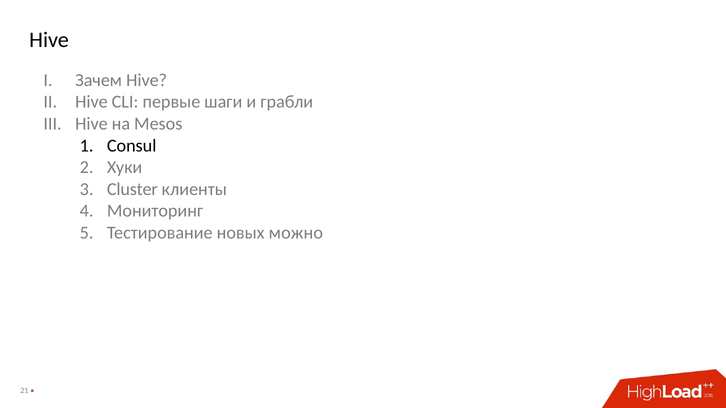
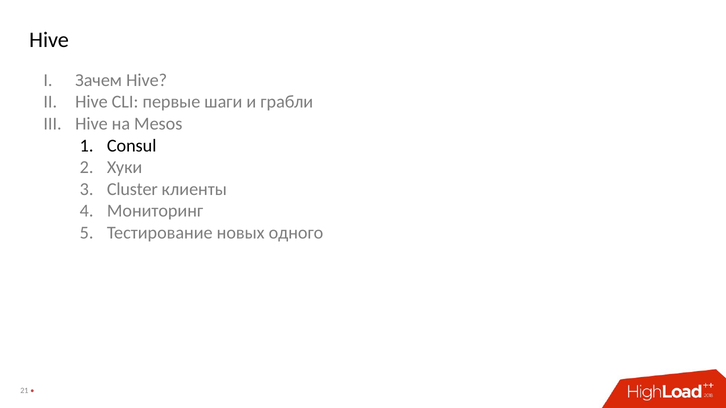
можно: можно -> одного
